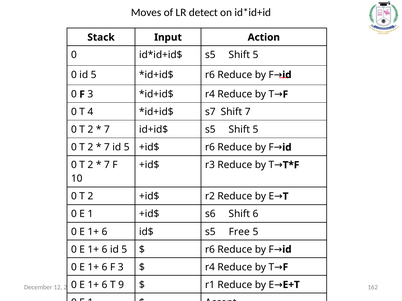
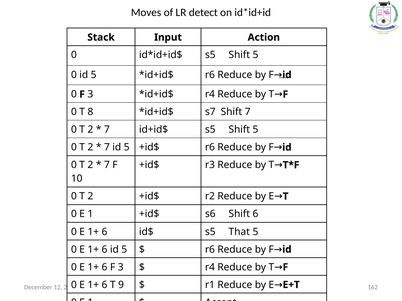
4: 4 -> 8
Free: Free -> That
